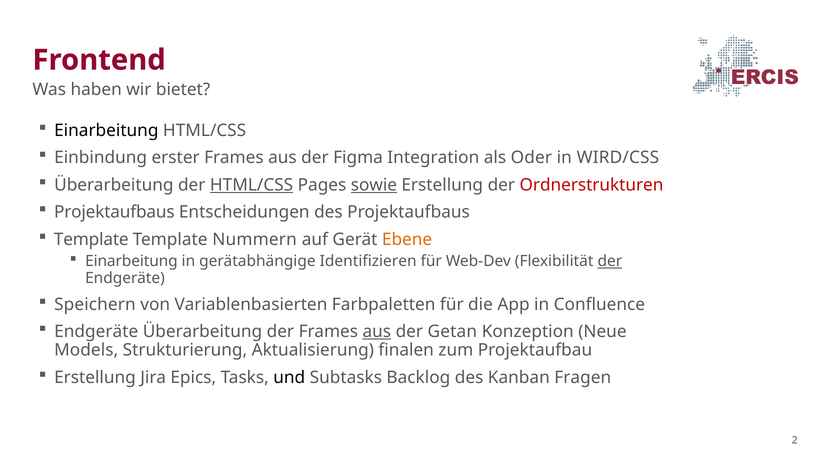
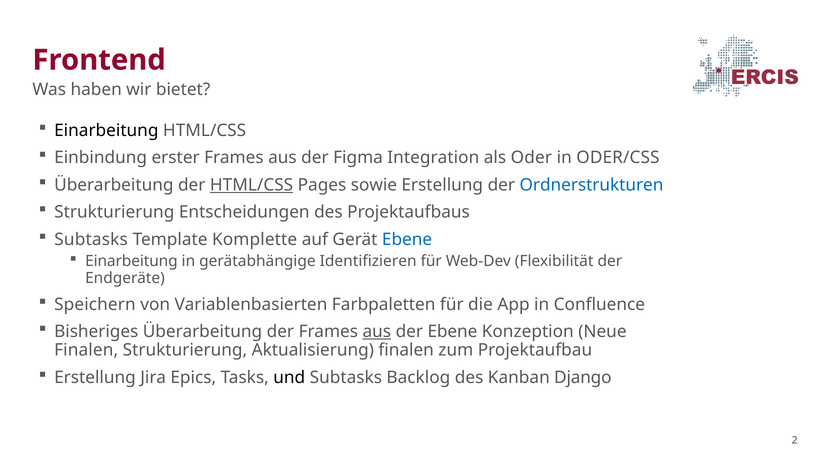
WIRD/CSS: WIRD/CSS -> ODER/CSS
sowie underline: present -> none
Ordnerstrukturen colour: red -> blue
Projektaufbaus at (114, 212): Projektaufbaus -> Strukturierung
Template at (91, 239): Template -> Subtasks
Nummern: Nummern -> Komplette
Ebene at (407, 239) colour: orange -> blue
der at (610, 261) underline: present -> none
Endgeräte at (96, 331): Endgeräte -> Bisheriges
der Getan: Getan -> Ebene
Models at (86, 350): Models -> Finalen
Fragen: Fragen -> Django
